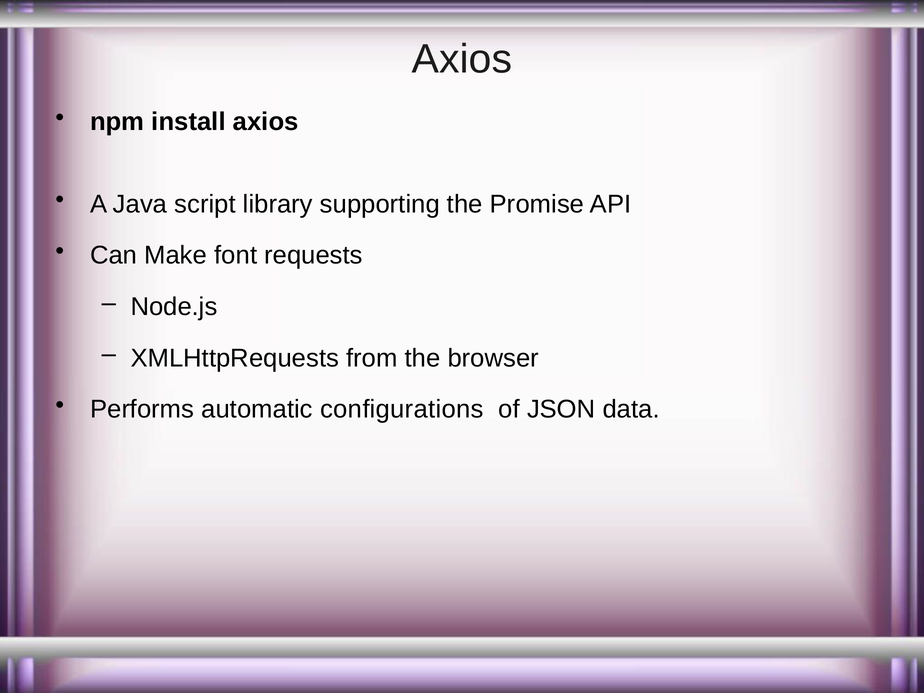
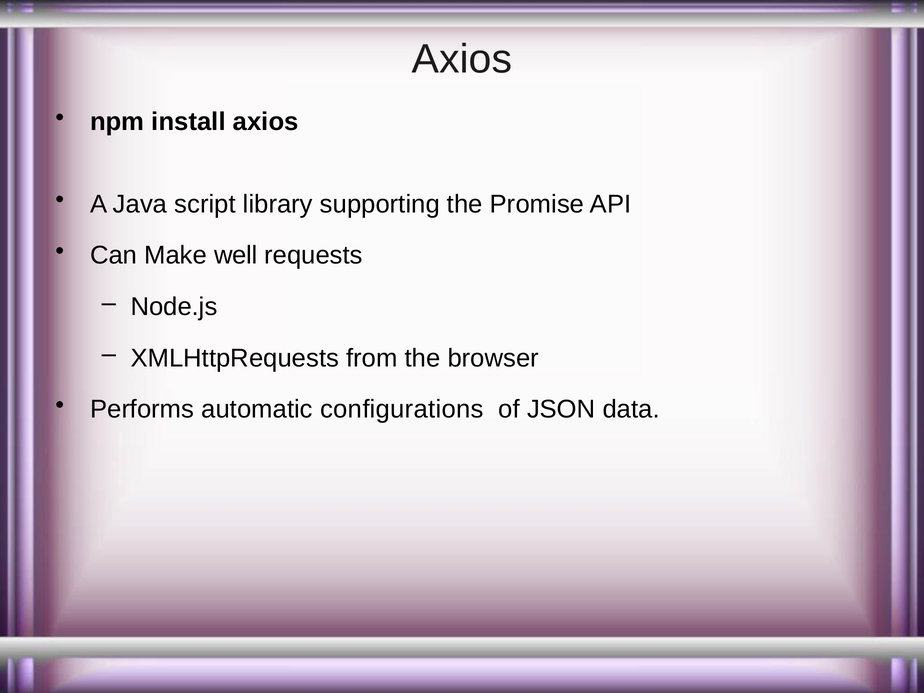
font: font -> well
